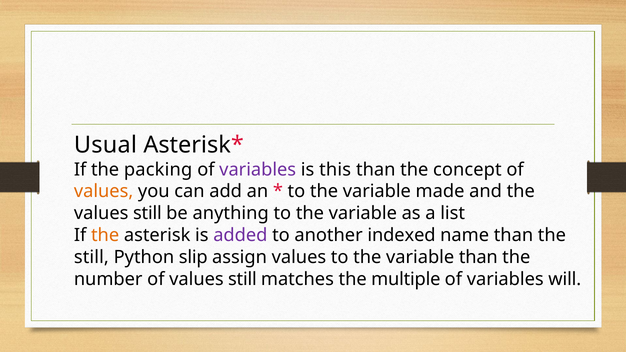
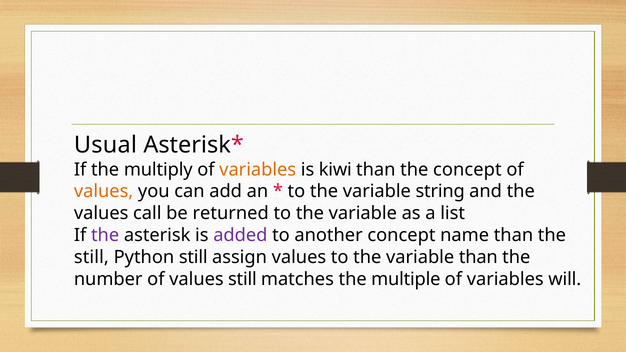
packing: packing -> multiply
variables at (258, 170) colour: purple -> orange
this: this -> kiwi
made: made -> string
still at (147, 213): still -> call
anything: anything -> returned
the at (105, 235) colour: orange -> purple
another indexed: indexed -> concept
Python slip: slip -> still
